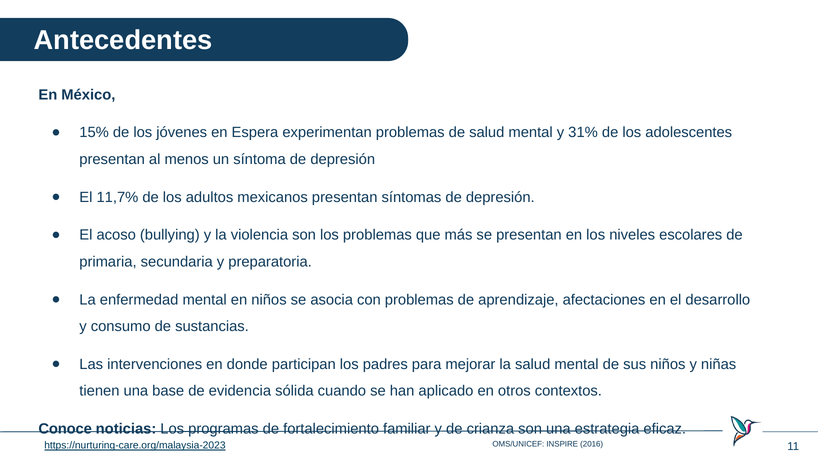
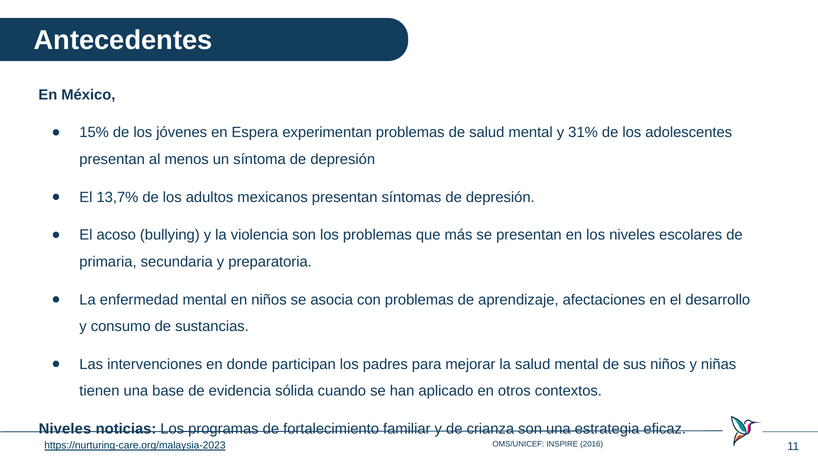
11,7%: 11,7% -> 13,7%
Conoce at (65, 429): Conoce -> Niveles
